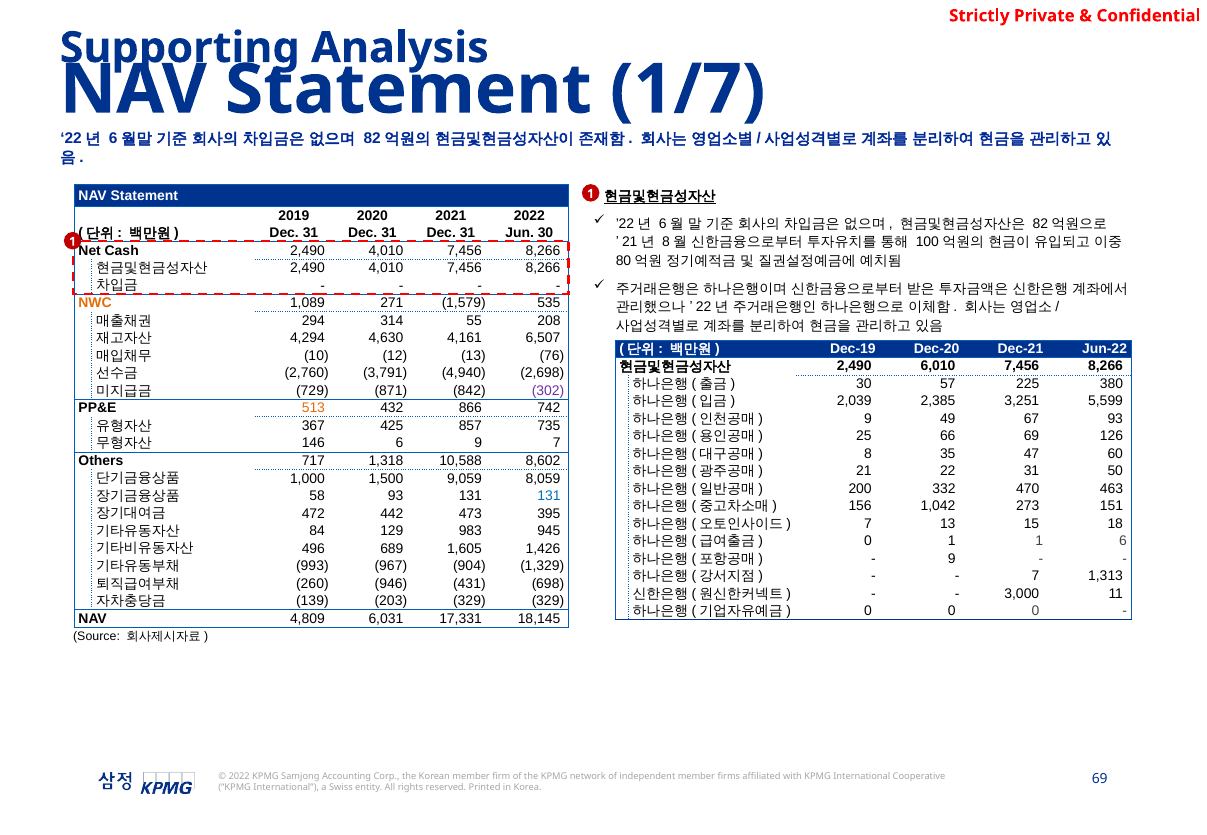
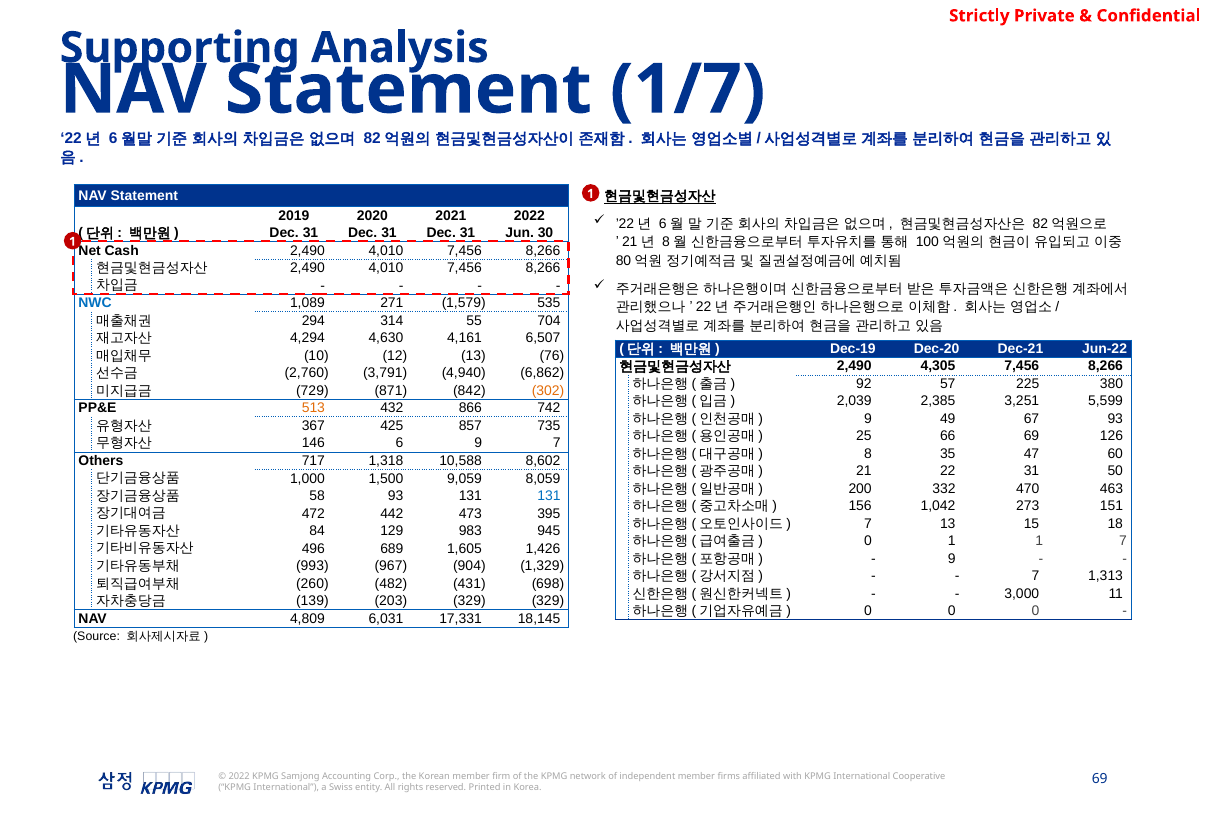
NWC colour: orange -> blue
208: 208 -> 704
6,010: 6,010 -> 4,305
2,698: 2,698 -> 6,862
30 at (864, 384): 30 -> 92
302 colour: purple -> orange
1 6: 6 -> 7
946: 946 -> 482
